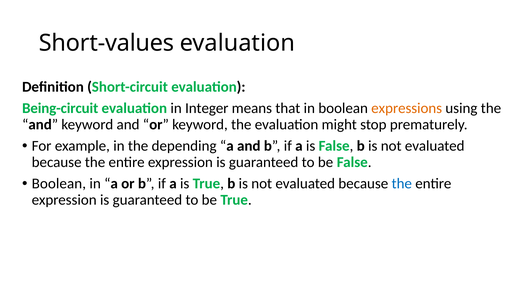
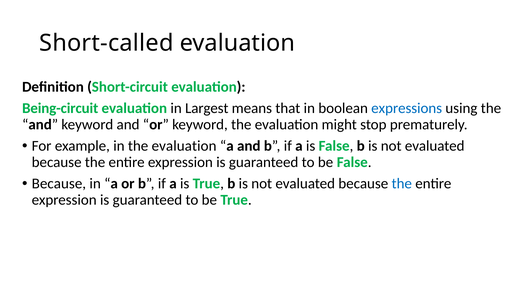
Short-values: Short-values -> Short-called
Integer: Integer -> Largest
expressions colour: orange -> blue
in the depending: depending -> evaluation
Boolean at (59, 184): Boolean -> Because
